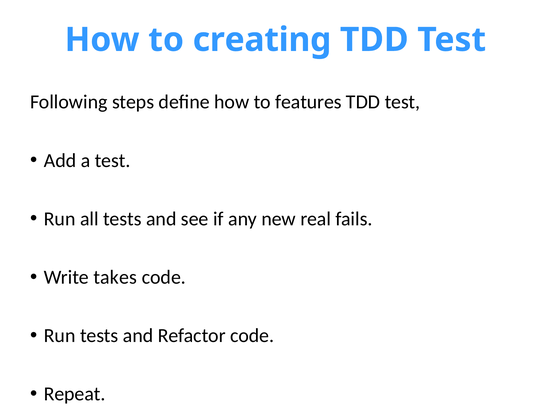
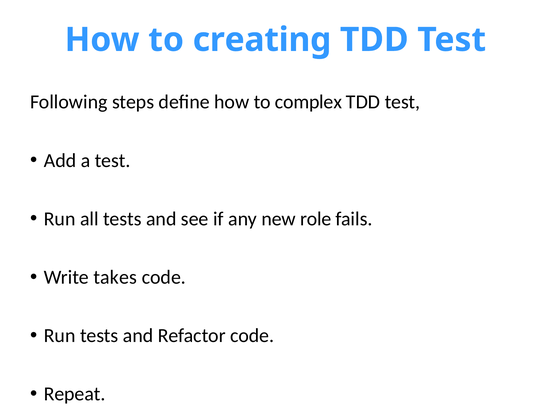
features: features -> complex
real: real -> role
